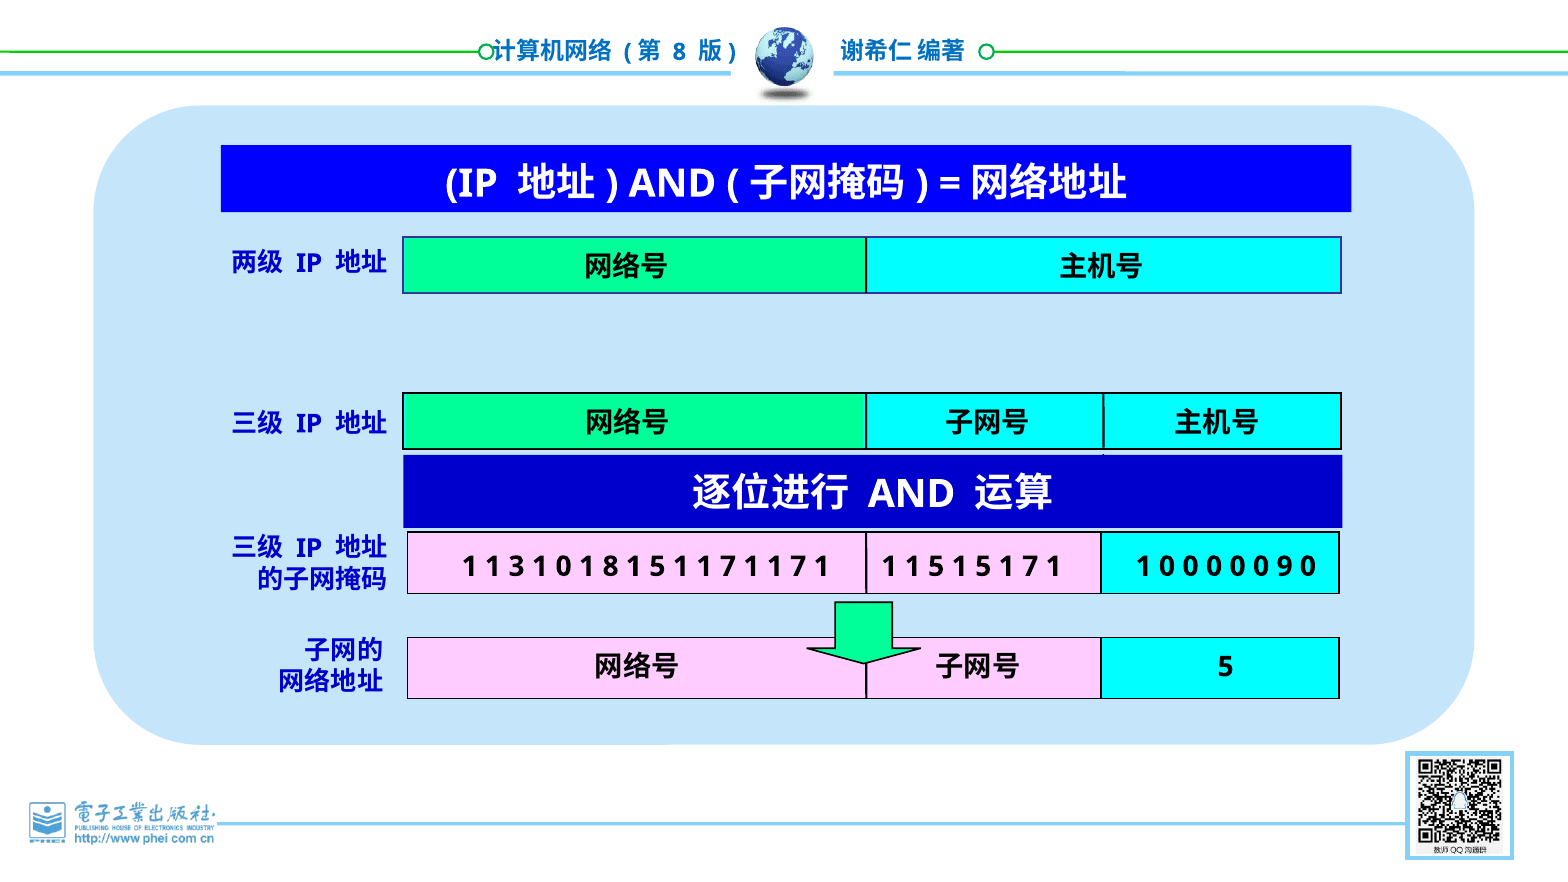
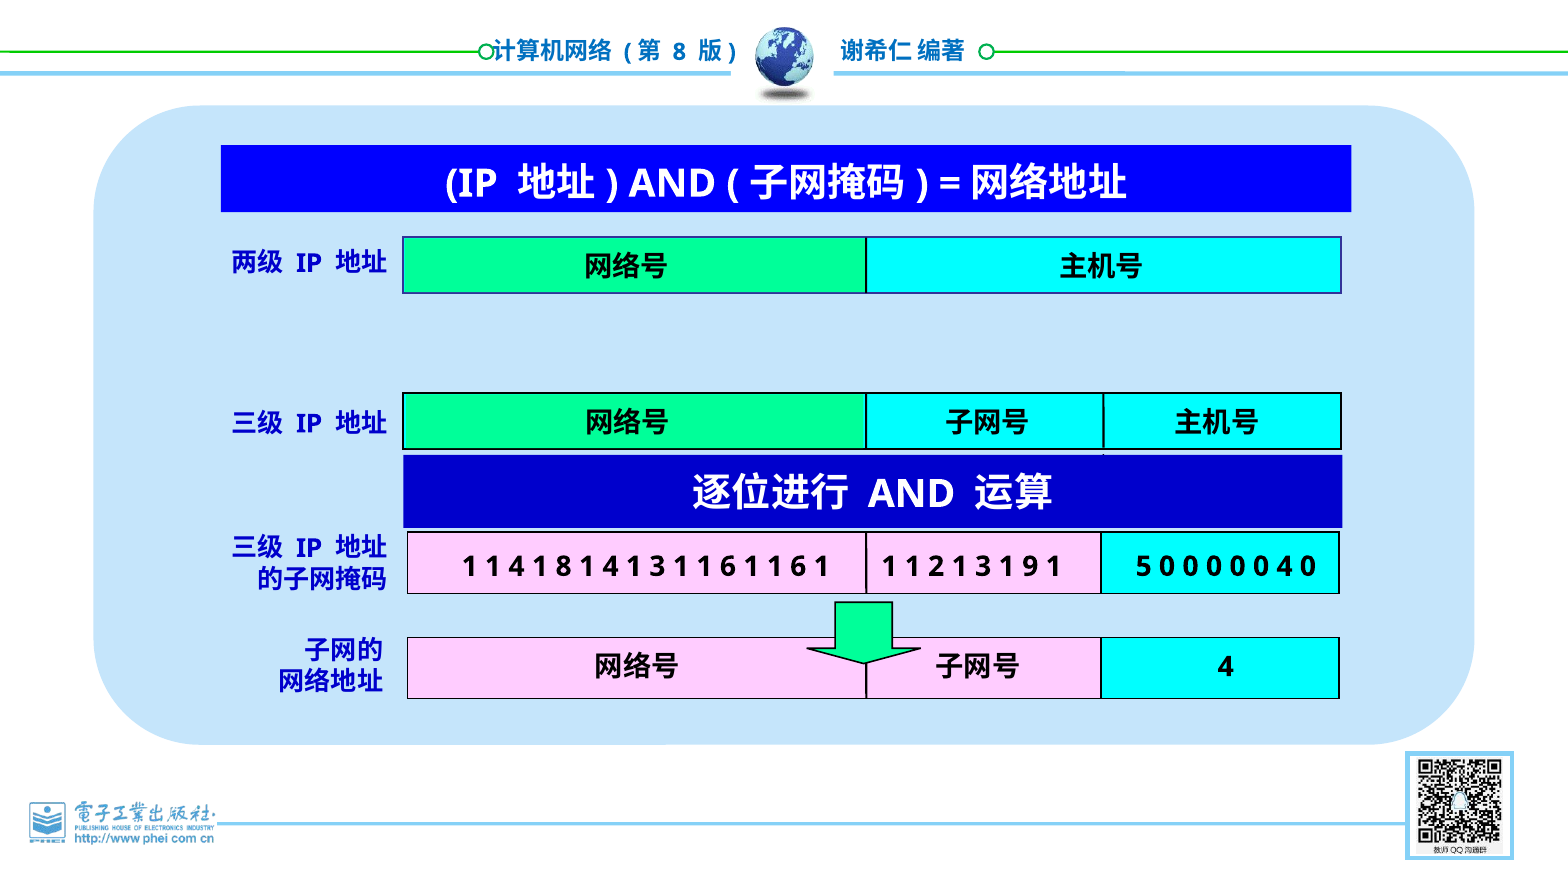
1 1 3: 3 -> 4
0 at (564, 566): 0 -> 8
8 at (611, 566): 8 -> 4
5 at (657, 566): 5 -> 3
7 at (728, 566): 7 -> 6
7 at (798, 566): 7 -> 6
1 1 5: 5 -> 2
5 at (983, 566): 5 -> 3
7 at (1030, 566): 7 -> 9
1 at (1144, 566): 1 -> 5
0 9: 9 -> 4
5 at (1226, 667): 5 -> 4
